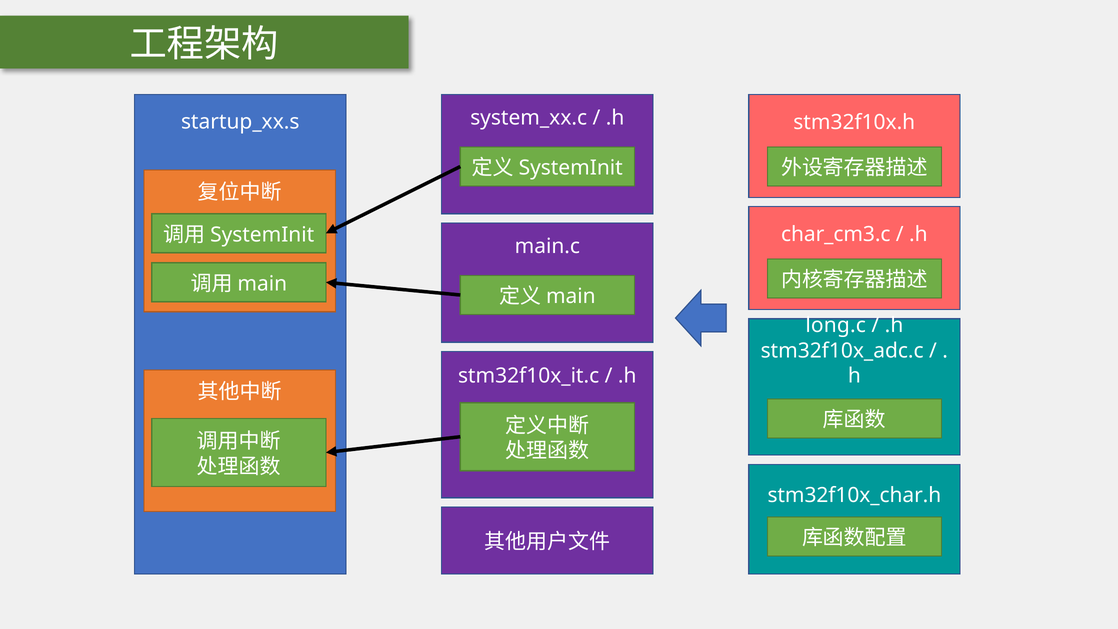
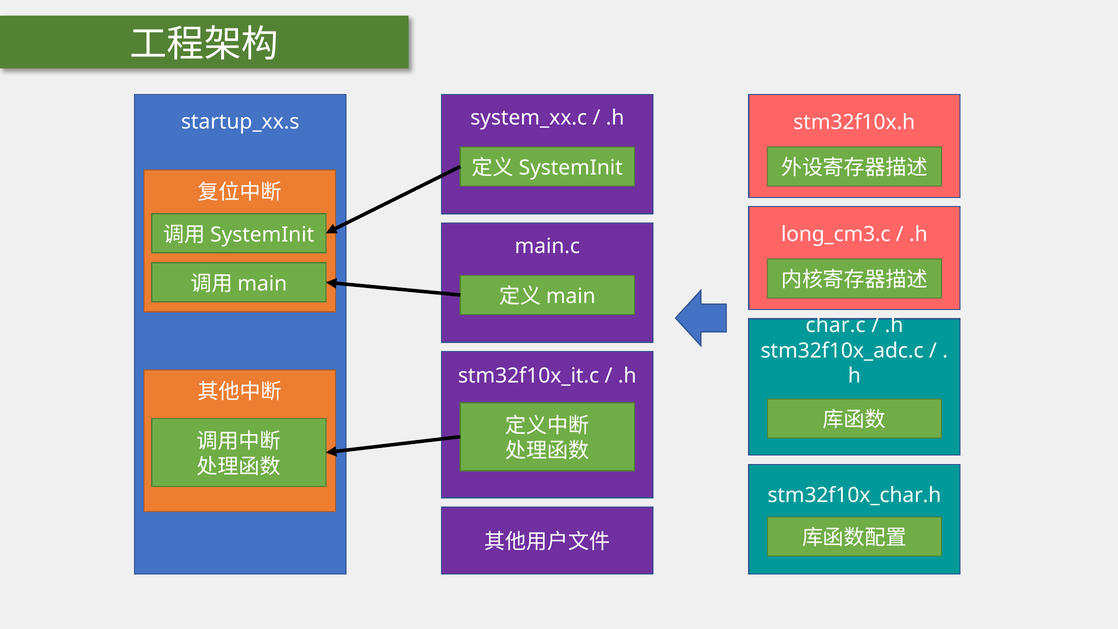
char_cm3.c: char_cm3.c -> long_cm3.c
long.c: long.c -> char.c
